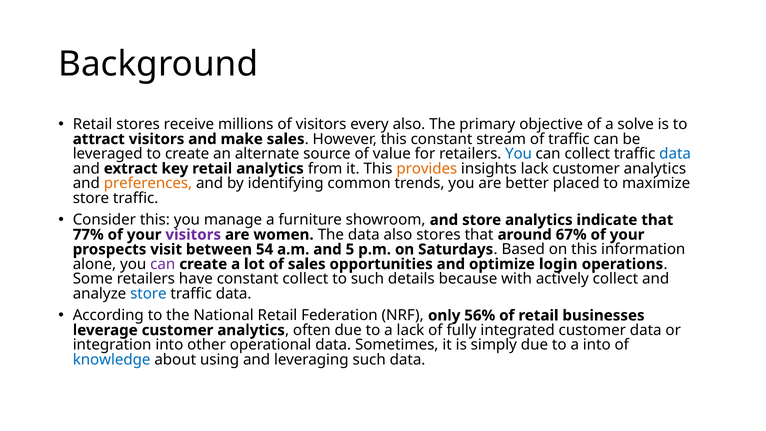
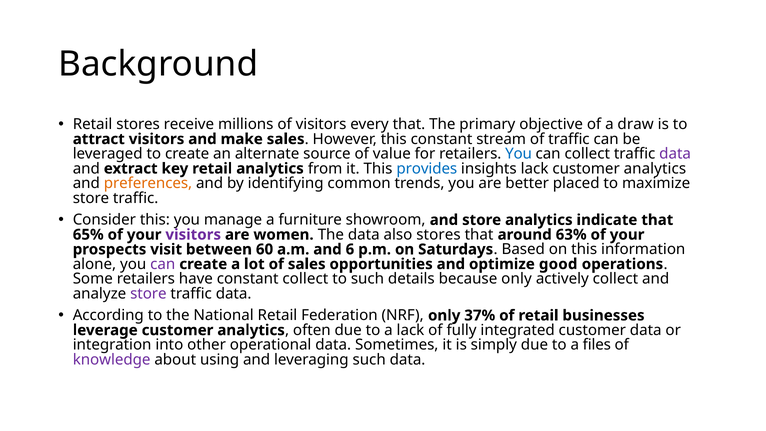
every also: also -> that
solve: solve -> draw
data at (675, 154) colour: blue -> purple
provides colour: orange -> blue
77%: 77% -> 65%
67%: 67% -> 63%
54: 54 -> 60
5: 5 -> 6
login: login -> good
because with: with -> only
store at (148, 293) colour: blue -> purple
56%: 56% -> 37%
a into: into -> files
knowledge colour: blue -> purple
